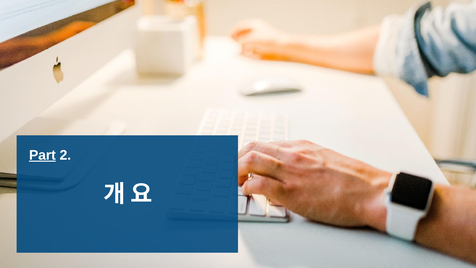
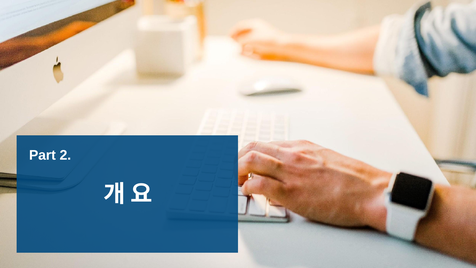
Part underline: present -> none
